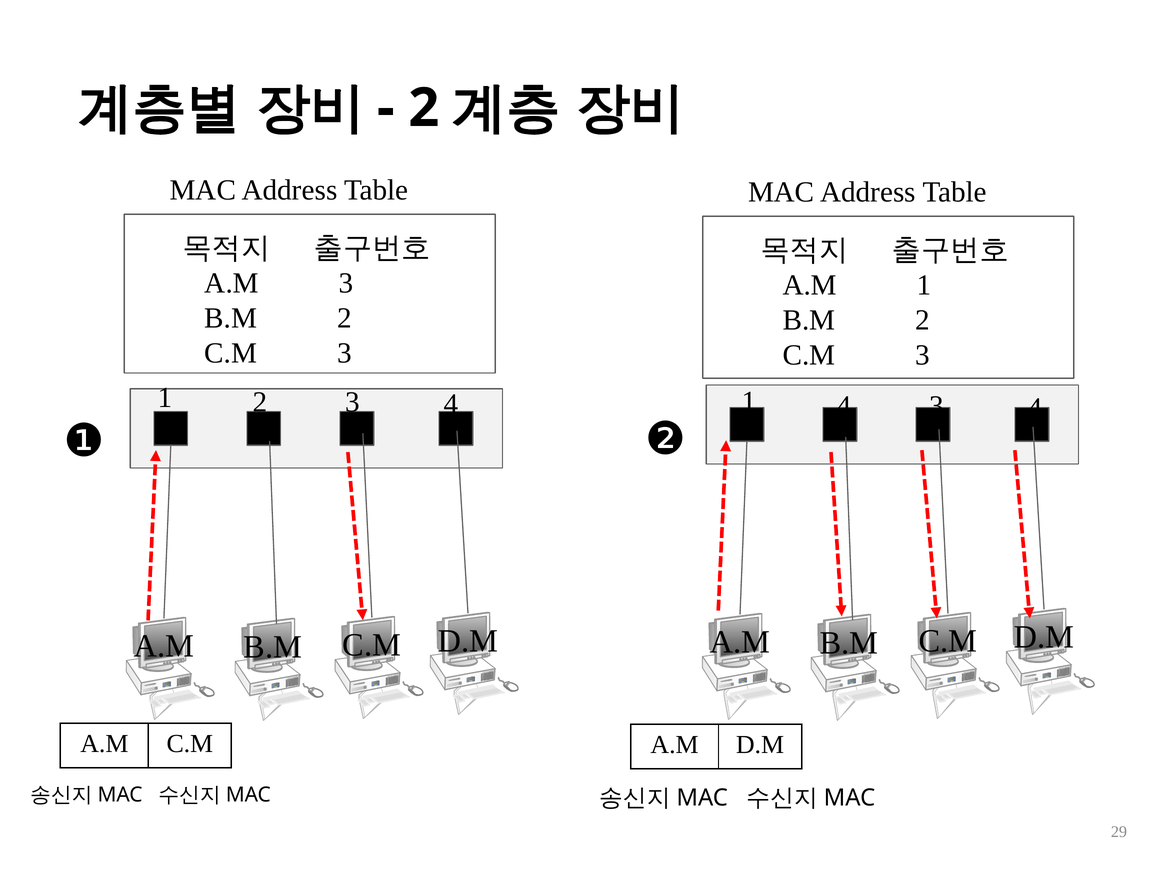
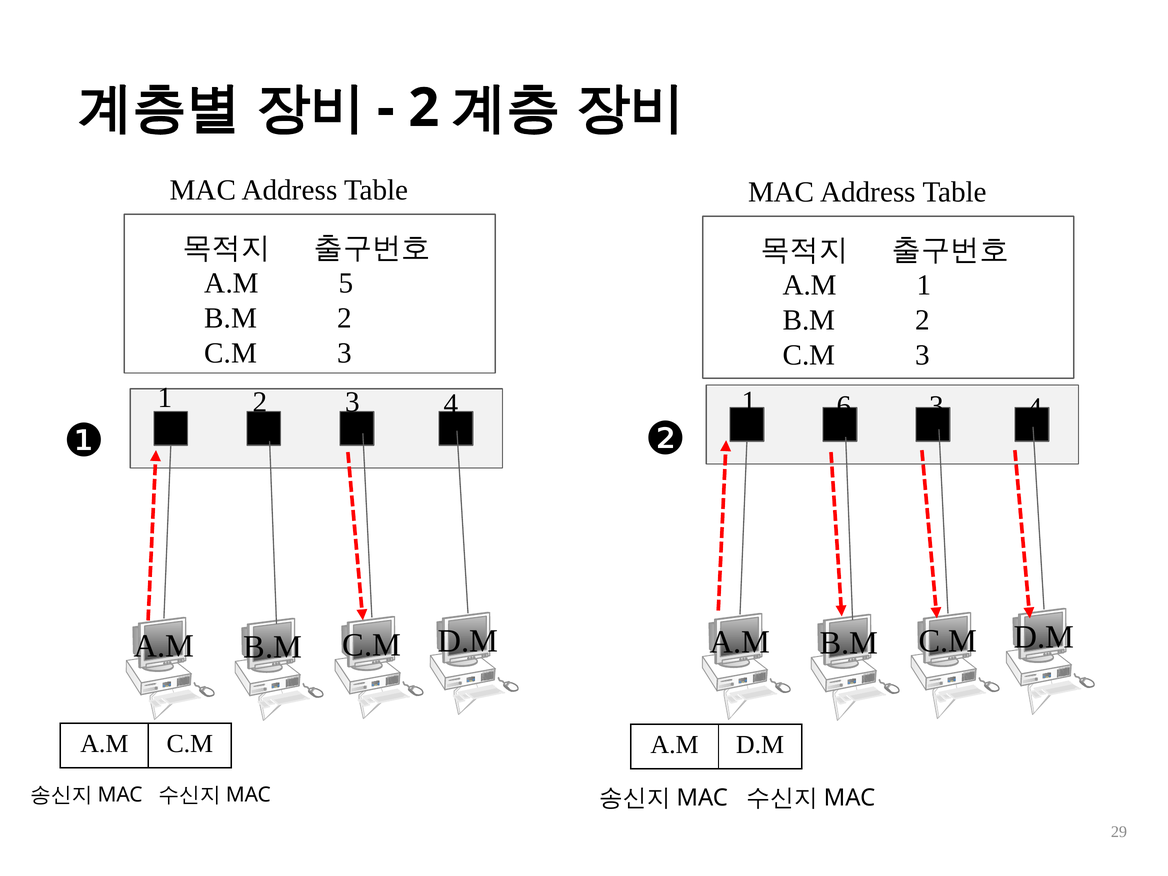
A.M 3: 3 -> 5
1 4: 4 -> 6
